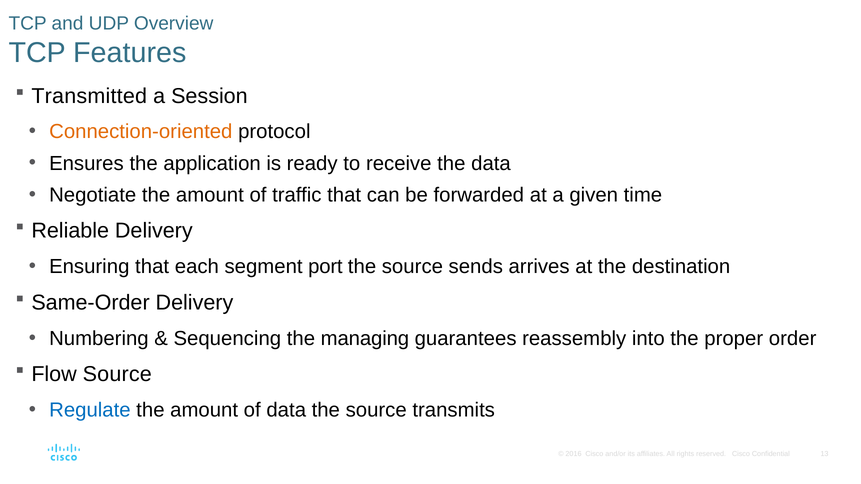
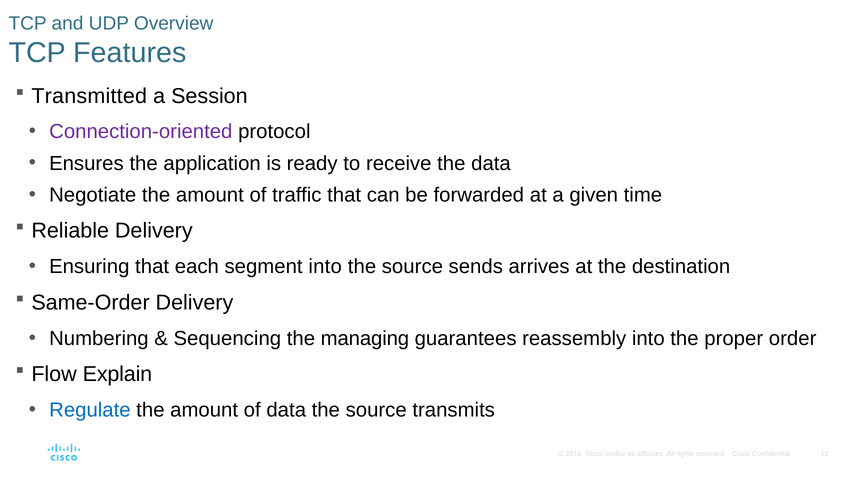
Connection-oriented colour: orange -> purple
segment port: port -> into
Flow Source: Source -> Explain
